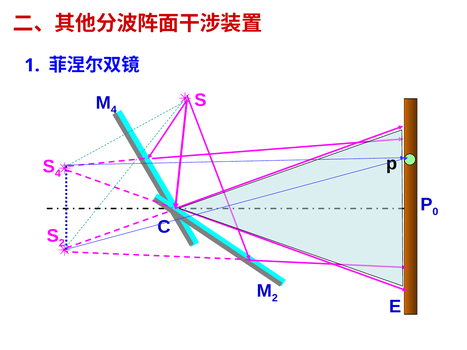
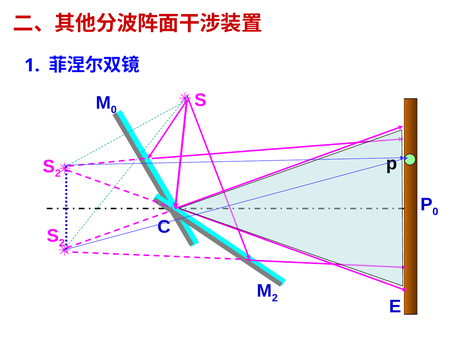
4 at (114, 110): 4 -> 0
4 at (58, 174): 4 -> 2
